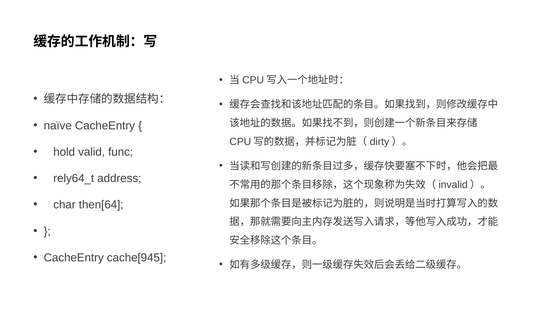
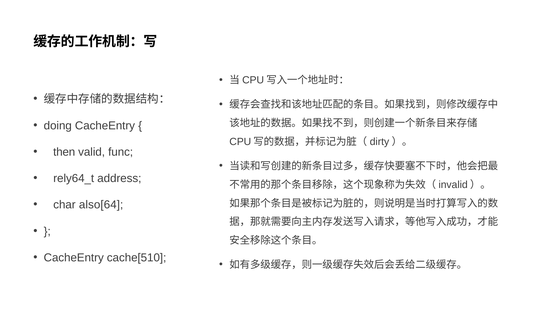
naïve: naïve -> doing
hold: hold -> then
then[64: then[64 -> also[64
cache[945: cache[945 -> cache[510
